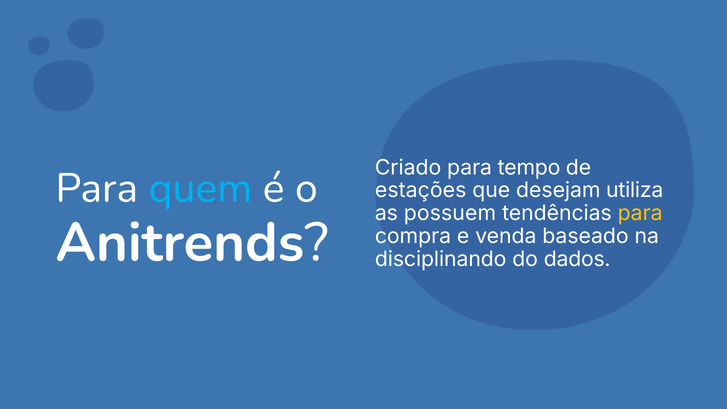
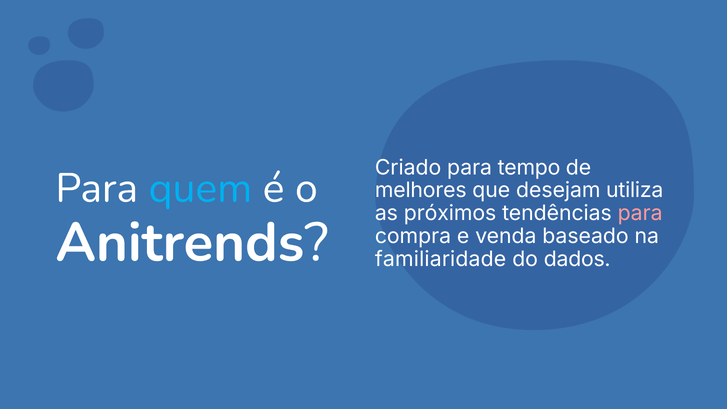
estações: estações -> melhores
possuem: possuem -> próximos
para at (640, 213) colour: yellow -> pink
disciplinando: disciplinando -> familiaridade
